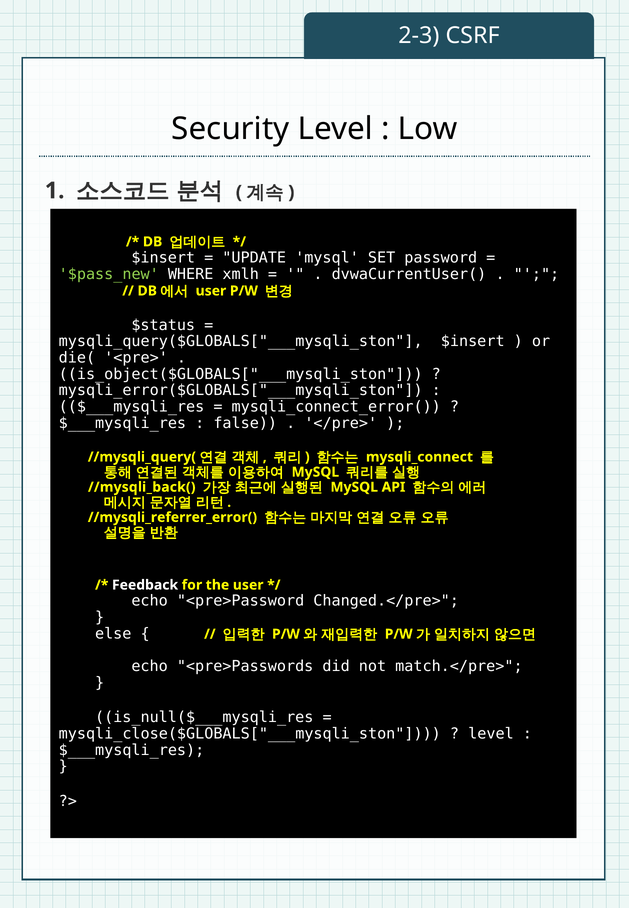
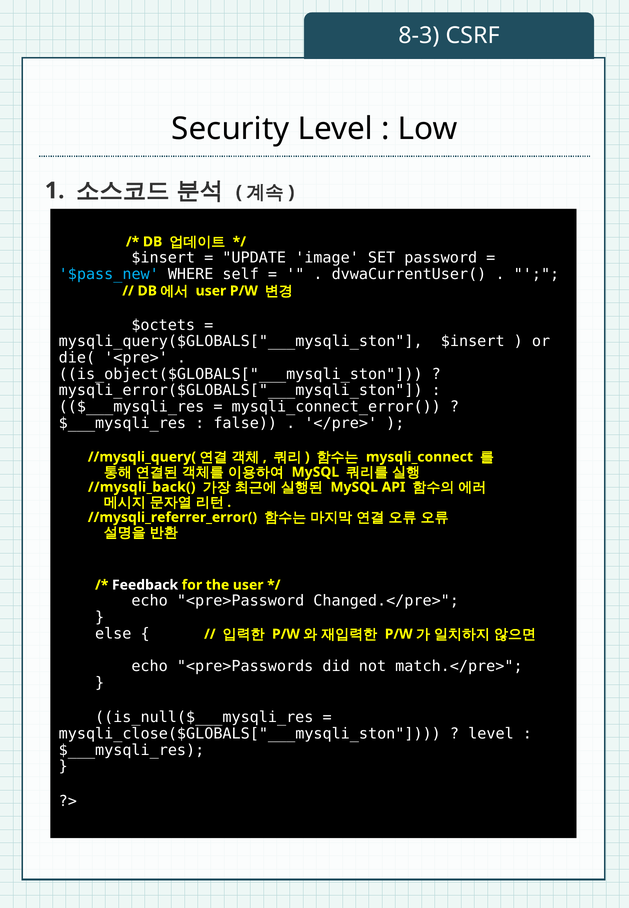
2-3: 2-3 -> 8-3
UPDATE mysql: mysql -> image
$pass_new colour: light green -> light blue
xmlh: xmlh -> self
$status: $status -> $octets
